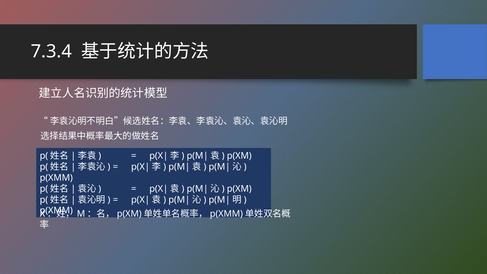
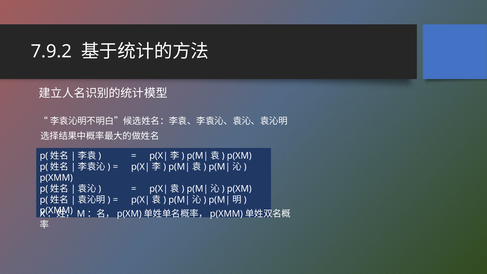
7.3.4: 7.3.4 -> 7.9.2
